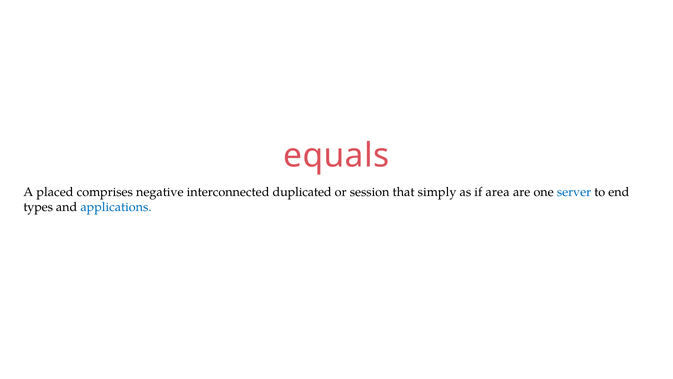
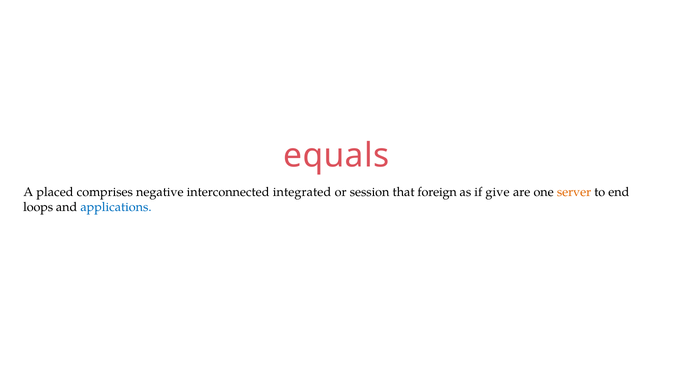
duplicated: duplicated -> integrated
simply: simply -> foreign
area: area -> give
server colour: blue -> orange
types: types -> loops
